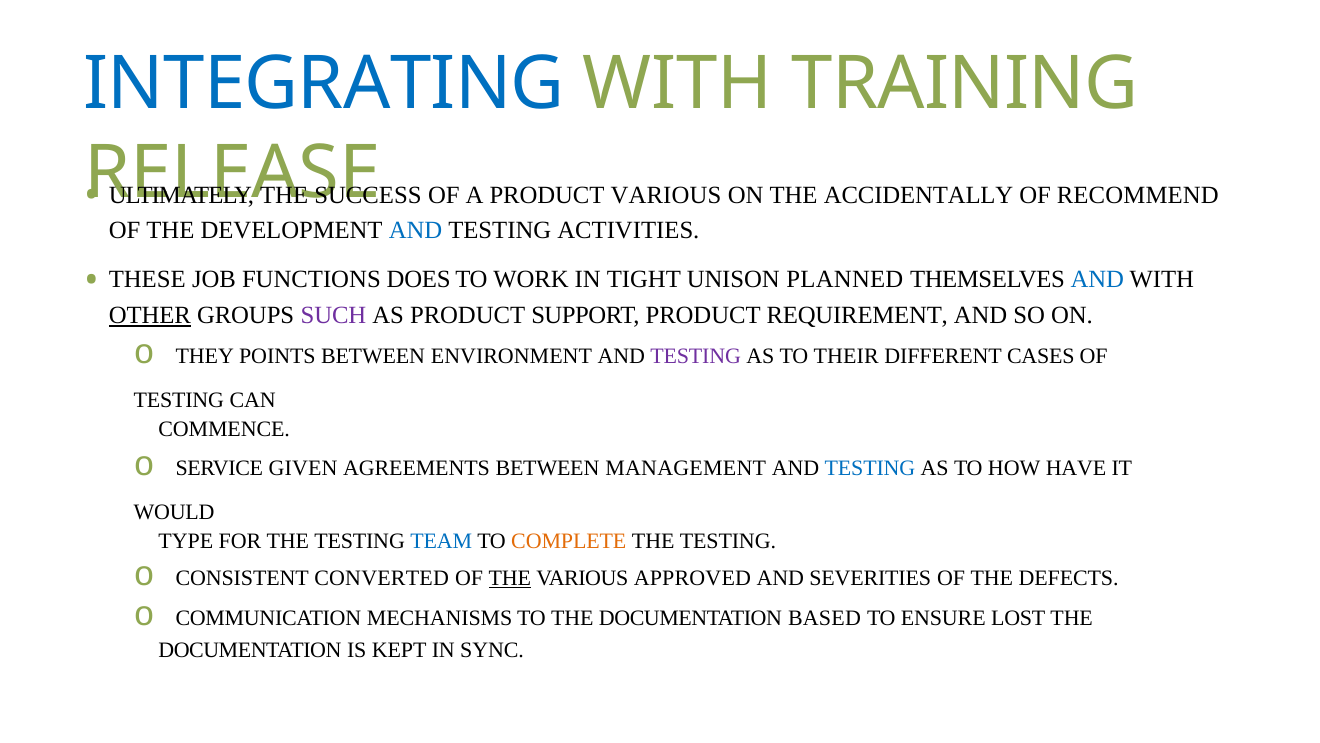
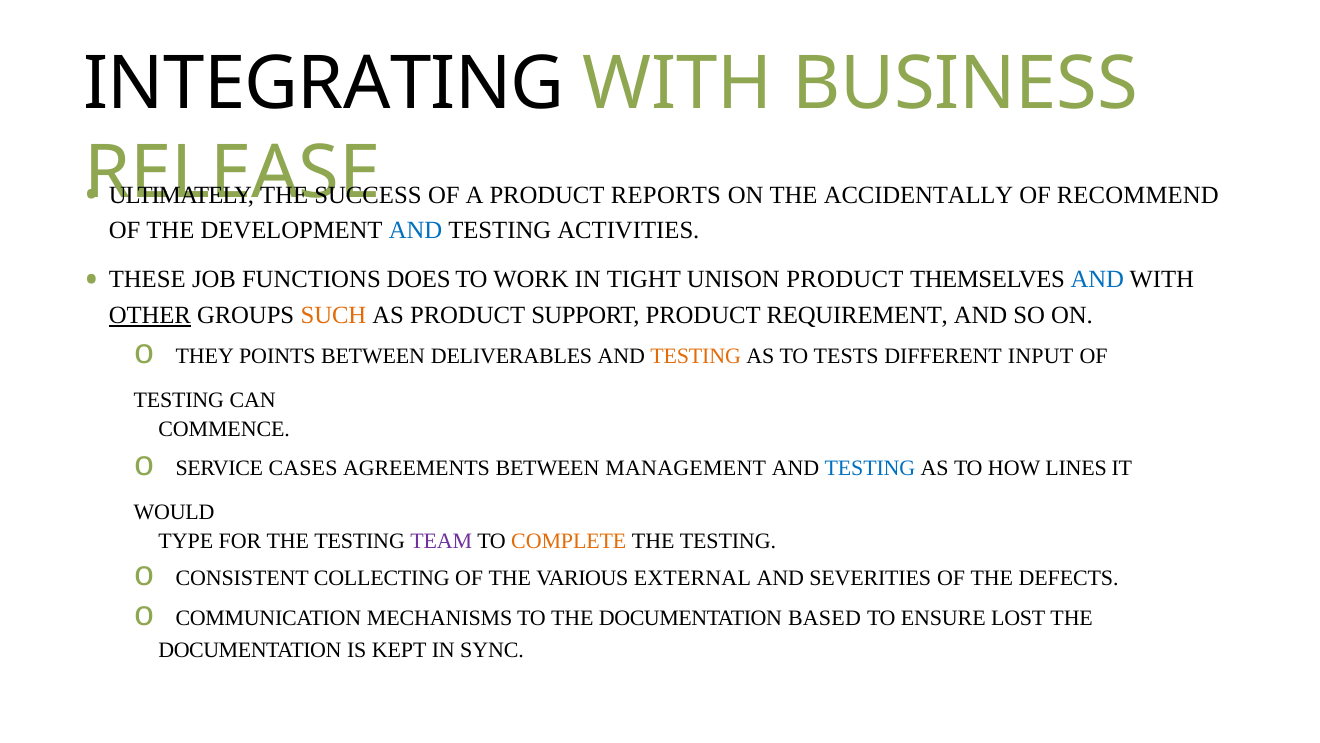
INTEGRATING colour: blue -> black
TRAINING: TRAINING -> BUSINESS
PRODUCT VARIOUS: VARIOUS -> REPORTS
UNISON PLANNED: PLANNED -> PRODUCT
SUCH colour: purple -> orange
ENVIRONMENT: ENVIRONMENT -> DELIVERABLES
TESTING at (696, 356) colour: purple -> orange
THEIR: THEIR -> TESTS
CASES: CASES -> INPUT
GIVEN: GIVEN -> CASES
HAVE: HAVE -> LINES
TEAM colour: blue -> purple
CONVERTED: CONVERTED -> COLLECTING
THE at (510, 578) underline: present -> none
APPROVED: APPROVED -> EXTERNAL
